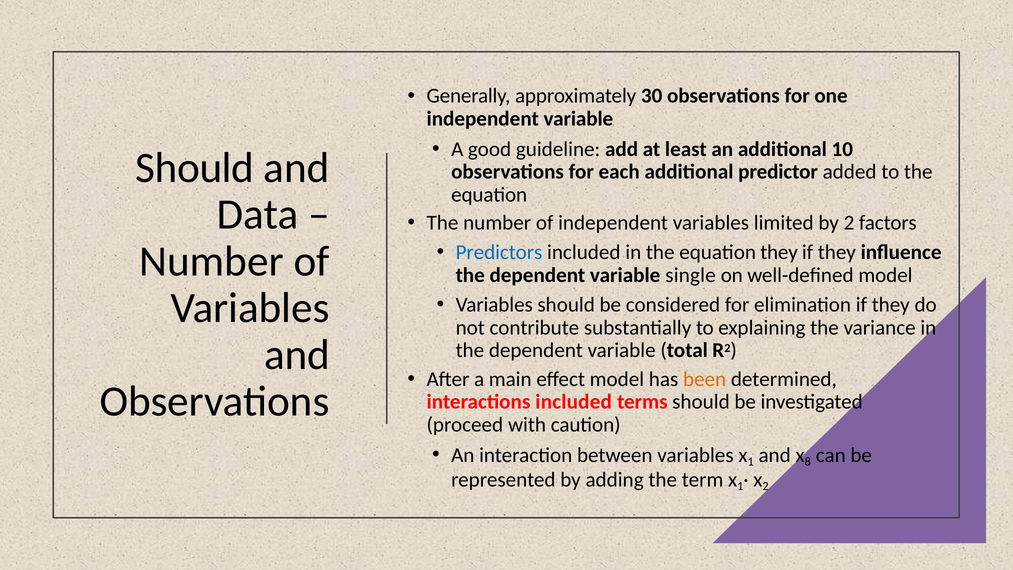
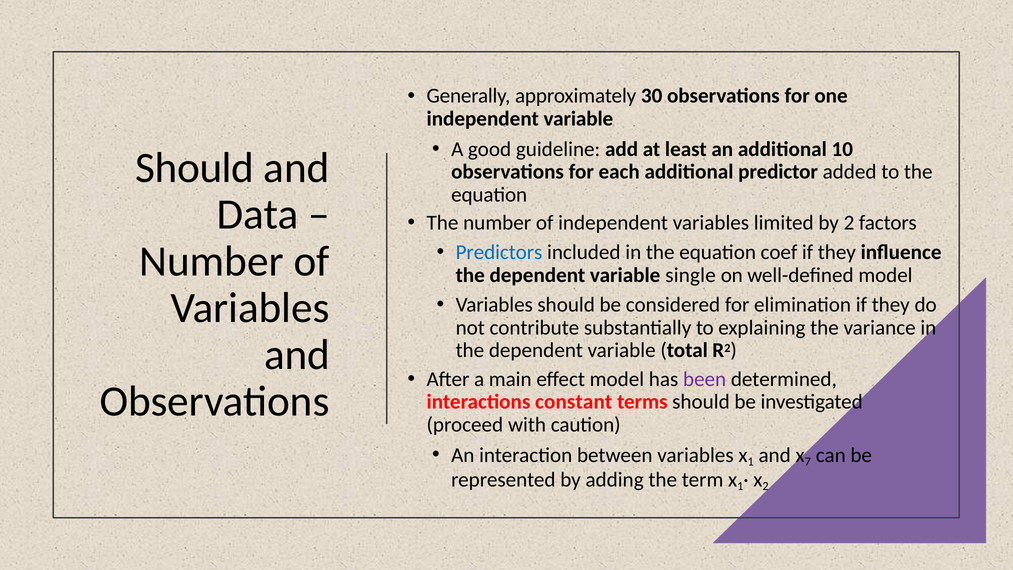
equation they: they -> coef
been colour: orange -> purple
interactions included: included -> constant
8: 8 -> 7
